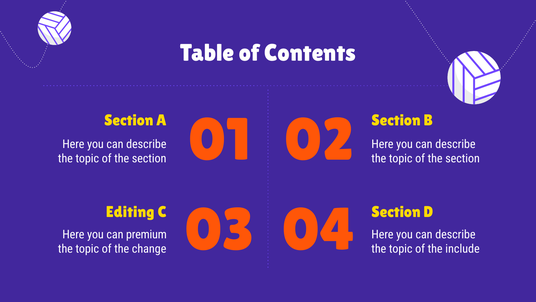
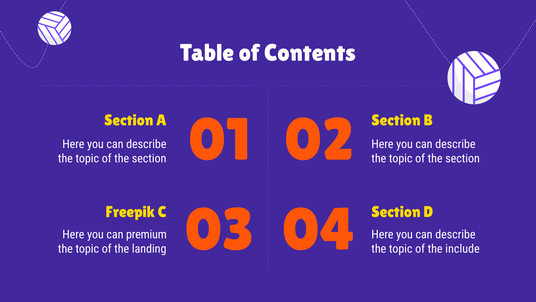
Editing: Editing -> Freepik
change: change -> landing
